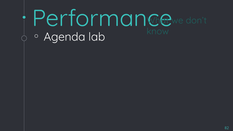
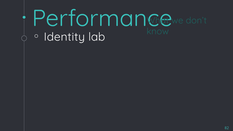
Agenda: Agenda -> Identity
